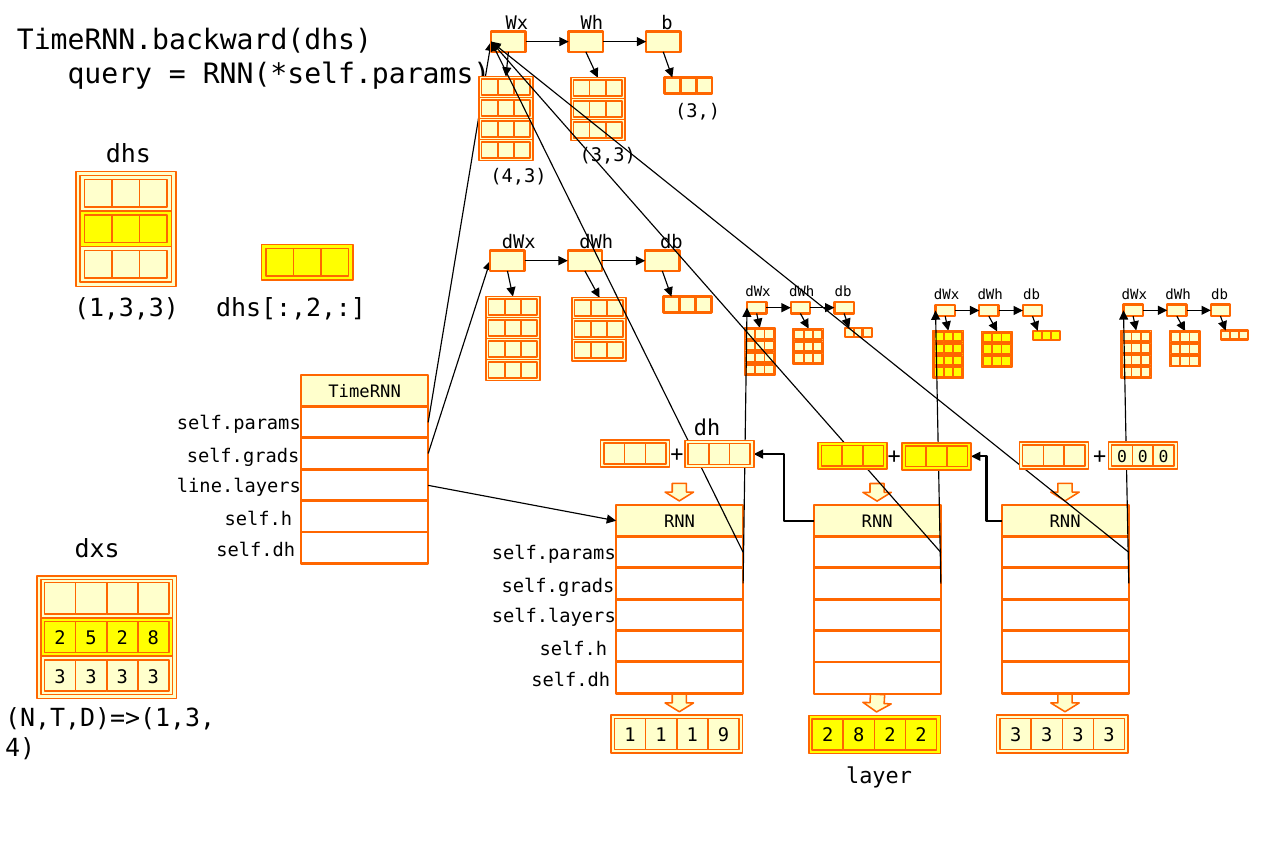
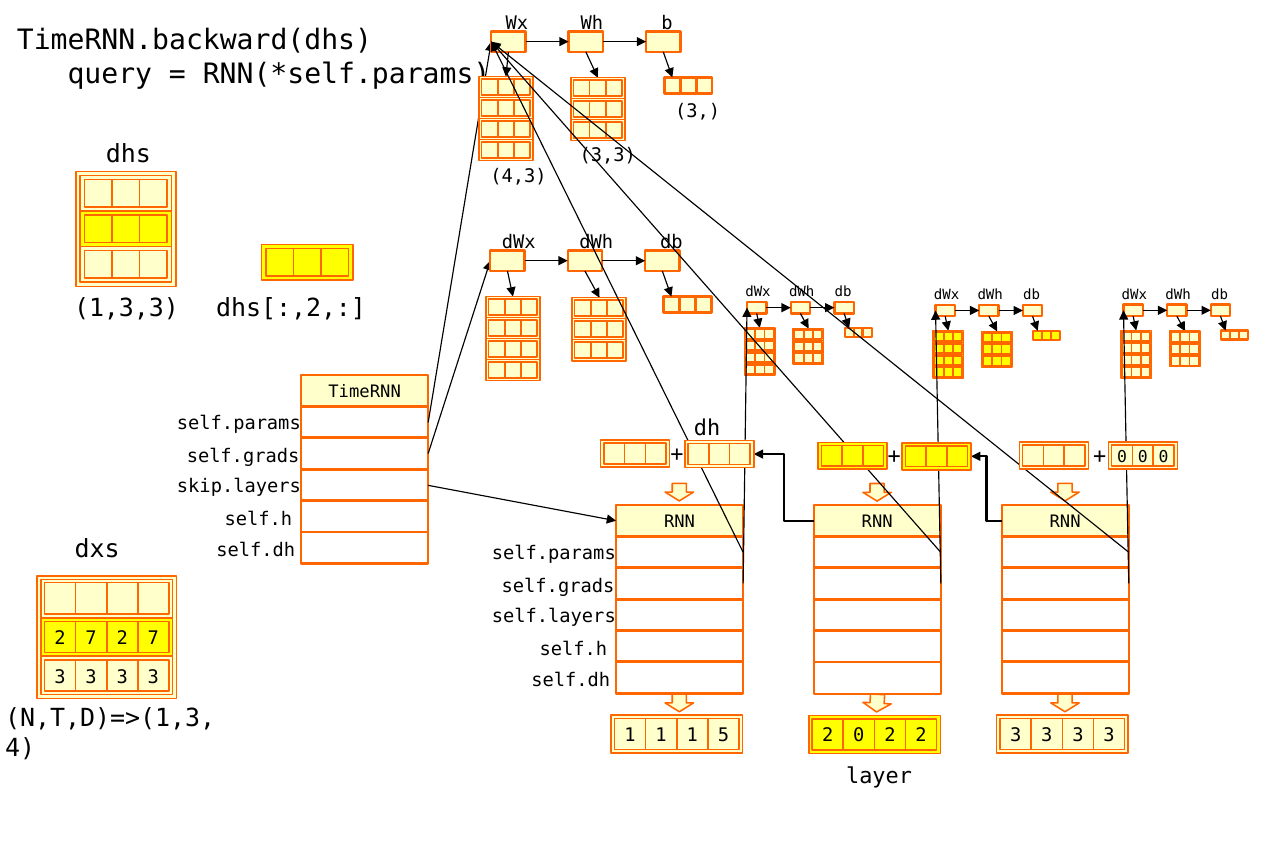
line.layers: line.layers -> skip.layers
5 at (91, 638): 5 -> 7
8 at (153, 638): 8 -> 7
9: 9 -> 5
8 at (859, 736): 8 -> 0
